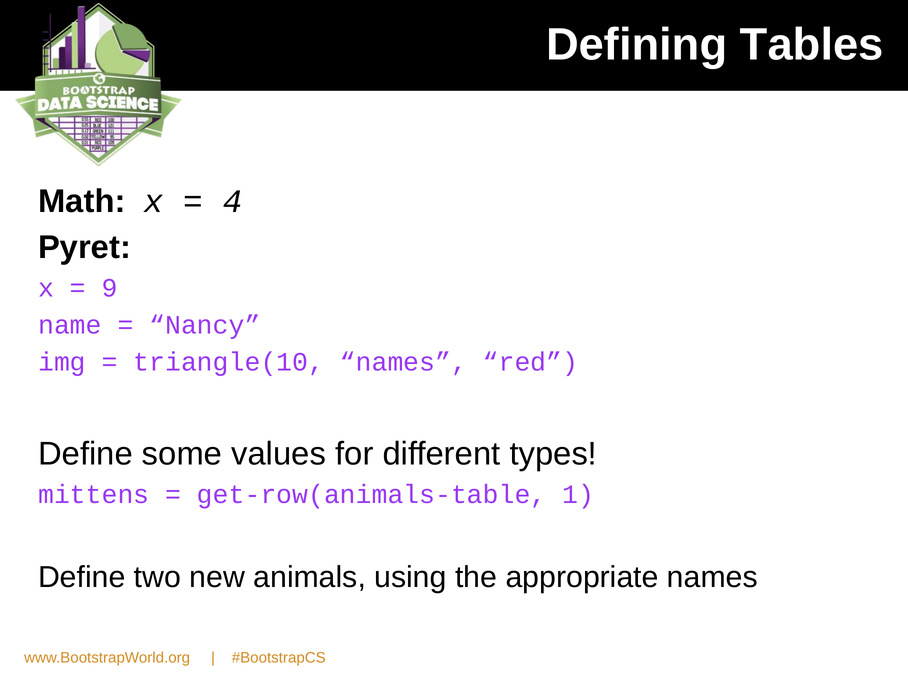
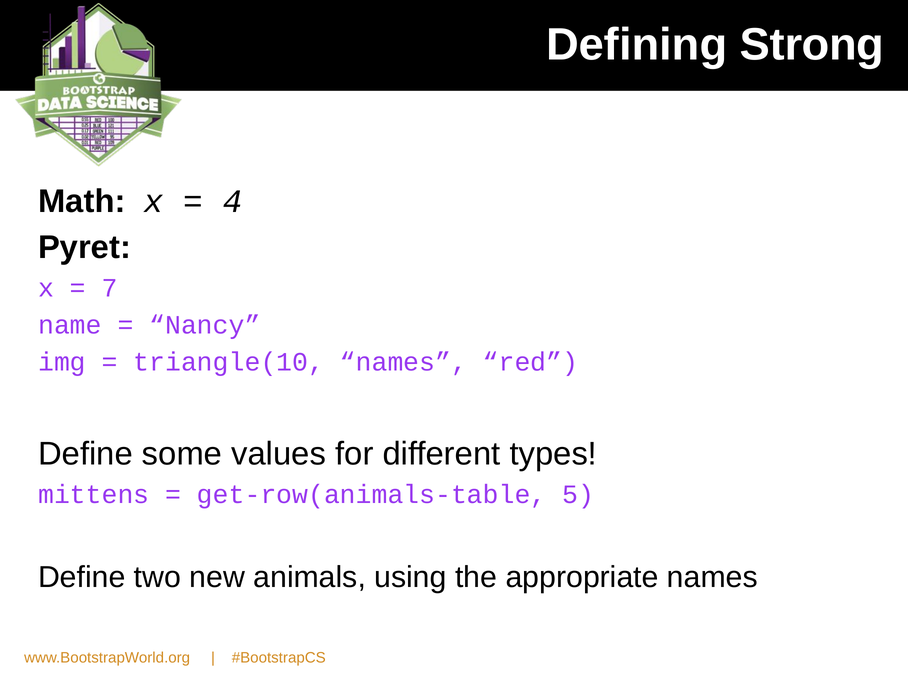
Tables: Tables -> Strong
9: 9 -> 7
1: 1 -> 5
